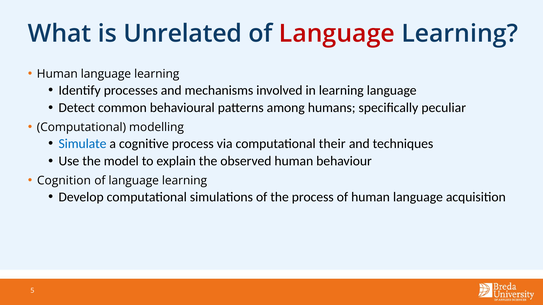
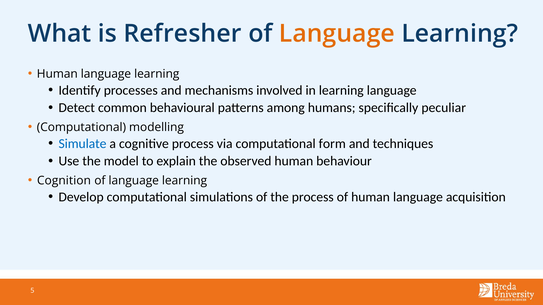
Unrelated: Unrelated -> Refresher
Language at (337, 34) colour: red -> orange
their: their -> form
